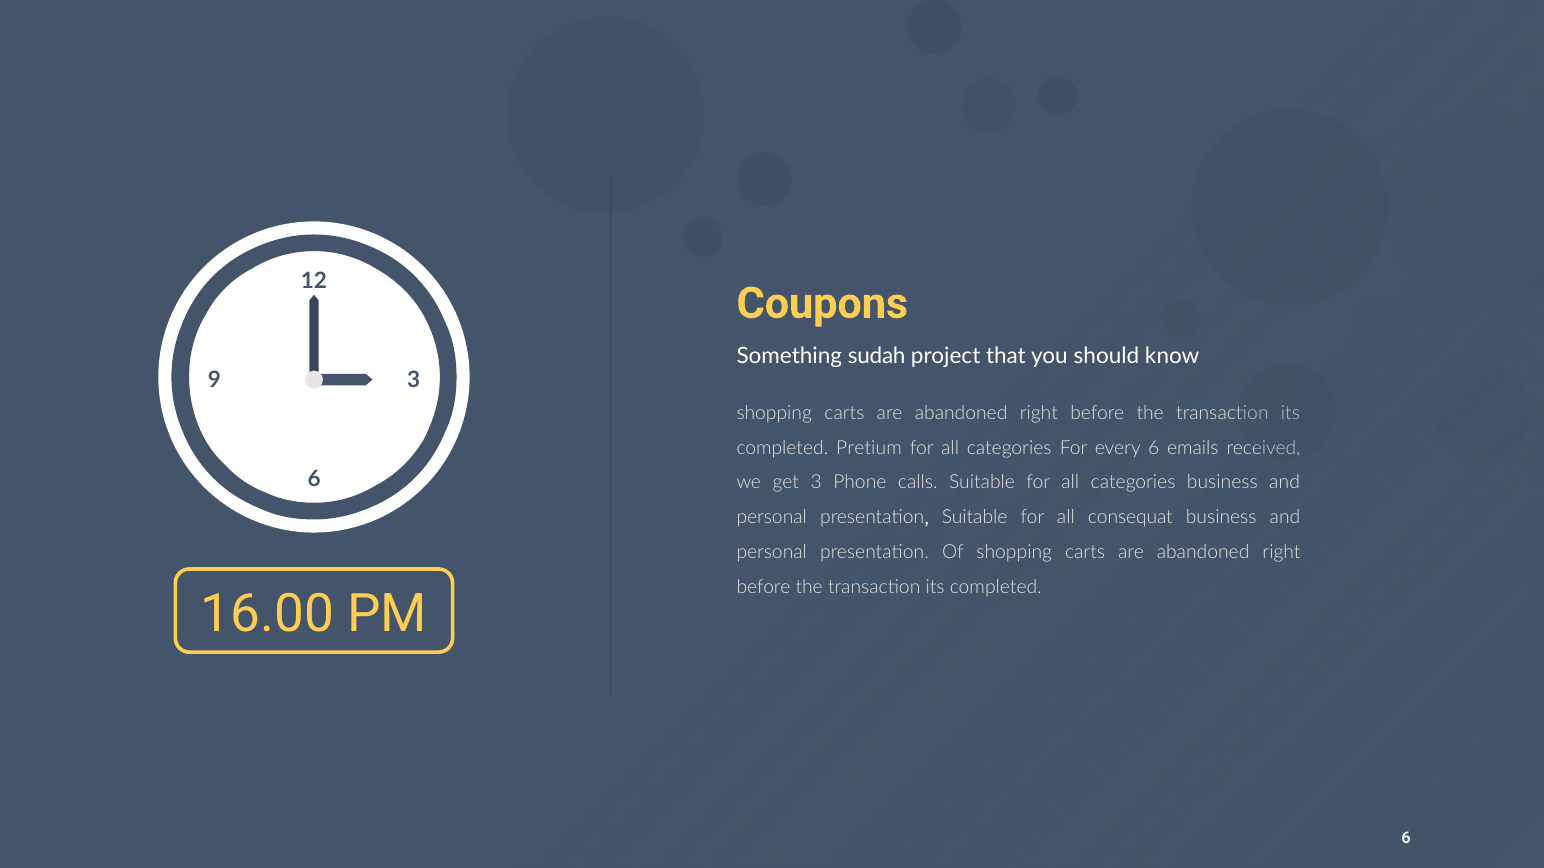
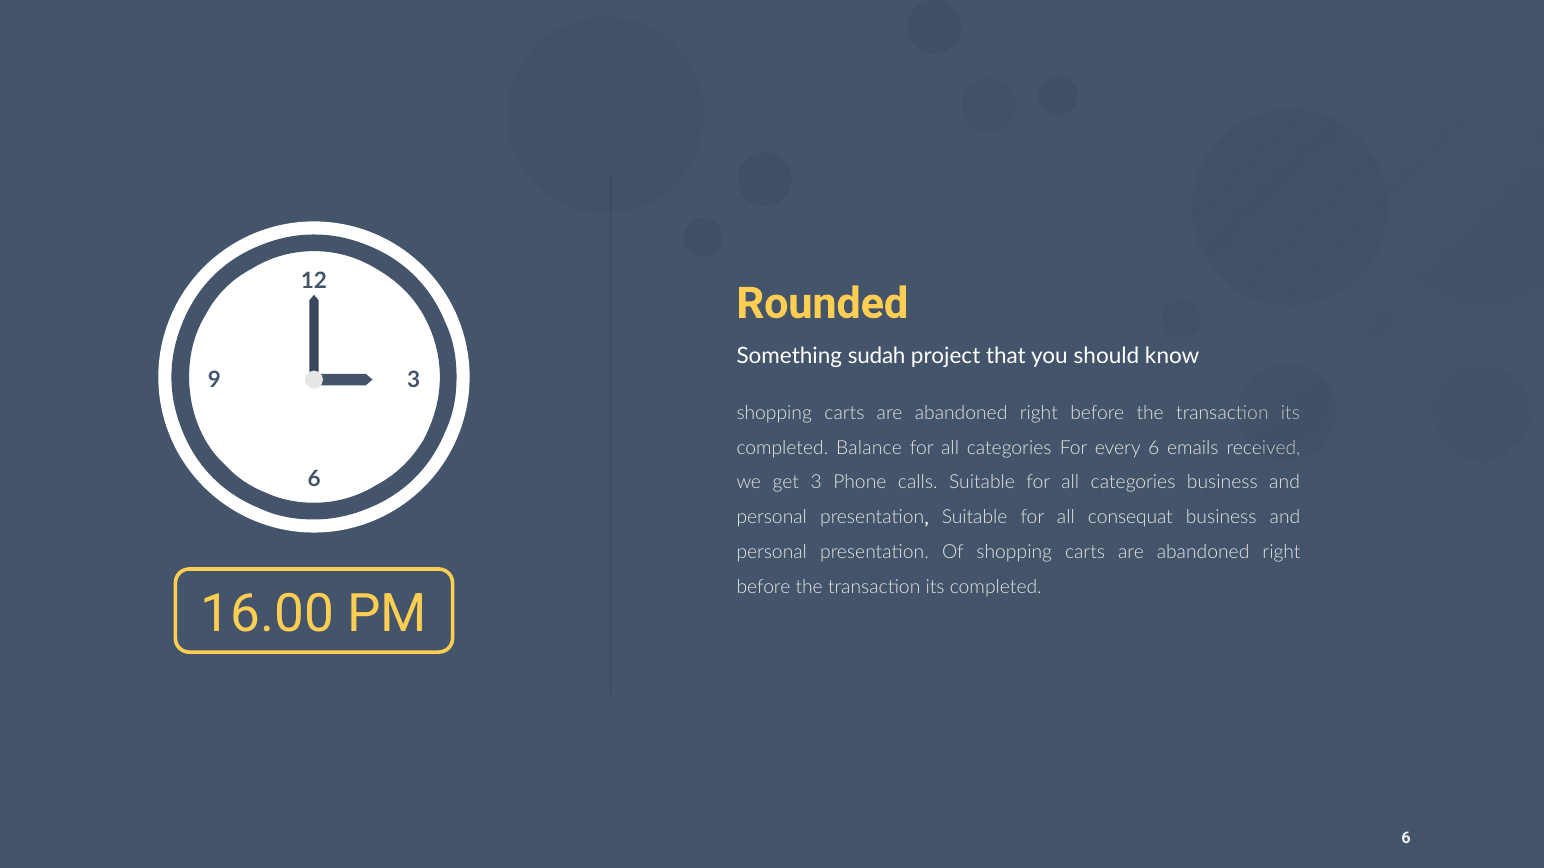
Coupons: Coupons -> Rounded
Pretium: Pretium -> Balance
